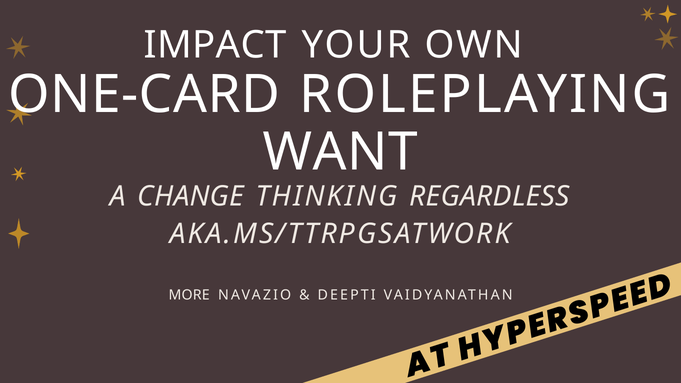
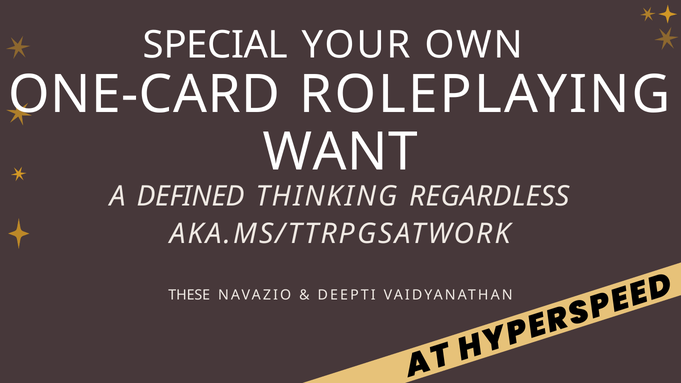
IMPACT: IMPACT -> SPECIAL
CHANGE: CHANGE -> DEFINED
MORE: MORE -> THESE
